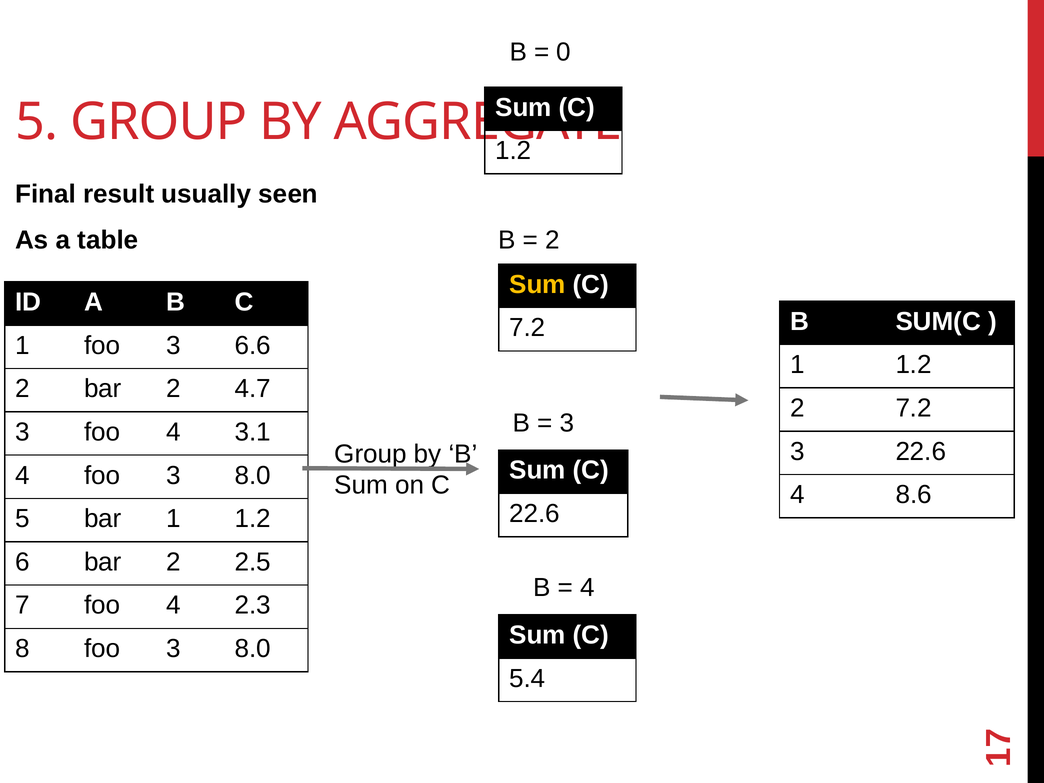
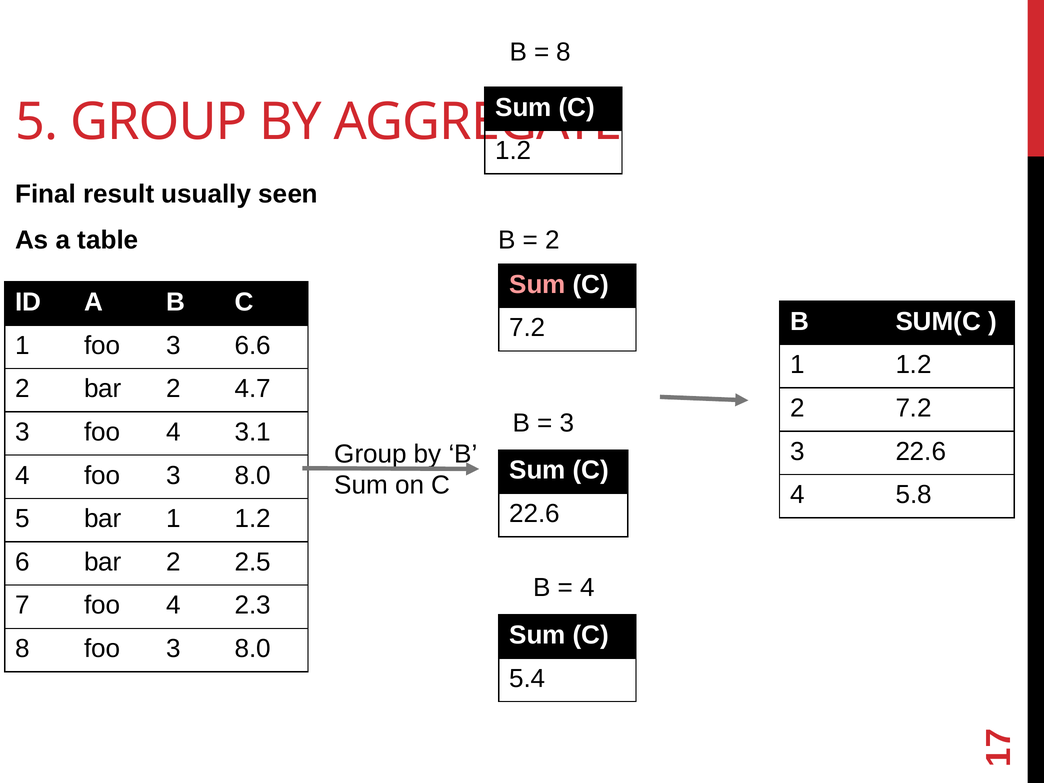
0 at (564, 52): 0 -> 8
Sum at (537, 285) colour: yellow -> pink
8.6: 8.6 -> 5.8
